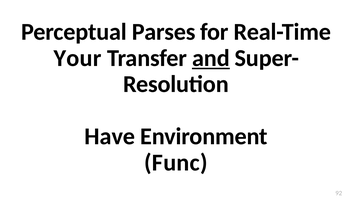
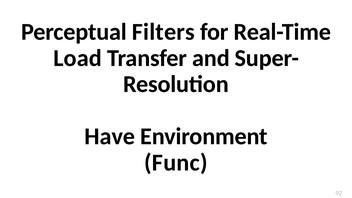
Parses: Parses -> Filters
Your: Your -> Load
and underline: present -> none
